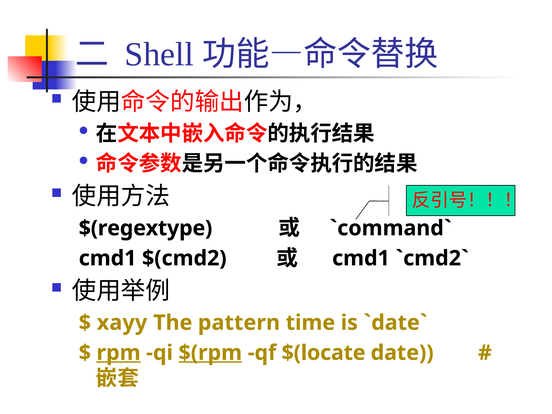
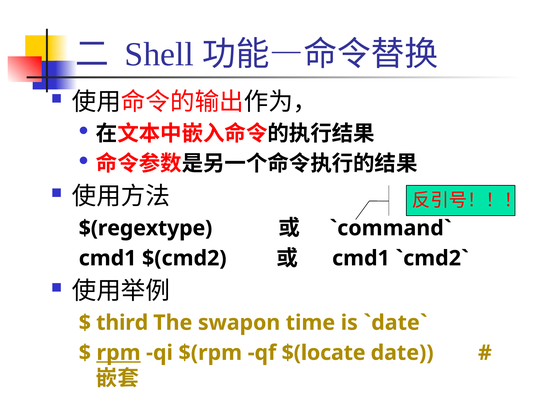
xayy: xayy -> third
pattern: pattern -> swapon
$(rpm underline: present -> none
